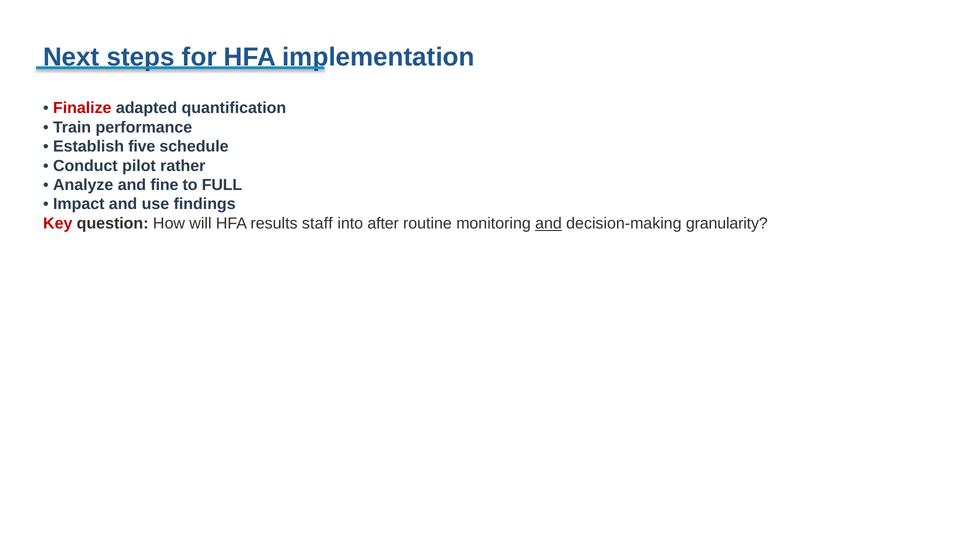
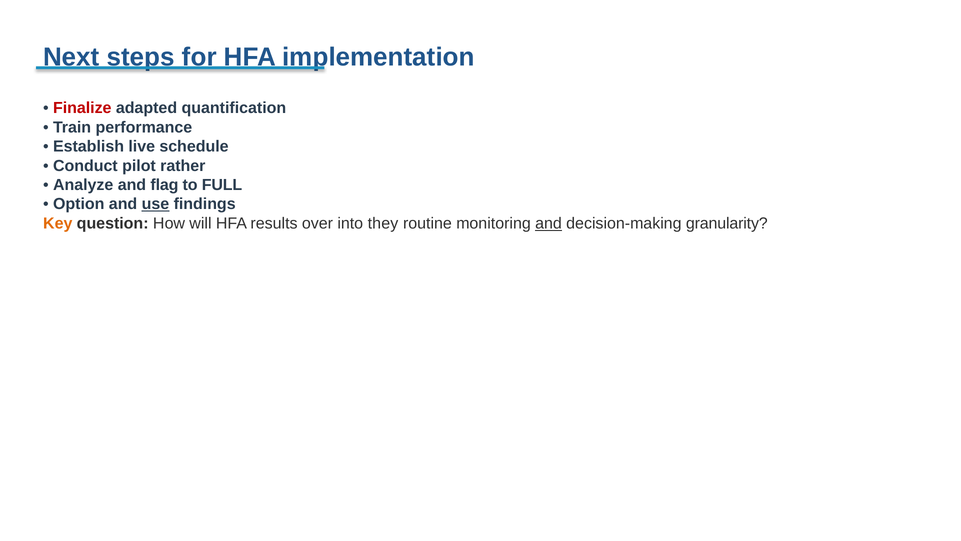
five: five -> live
fine: fine -> flag
Impact: Impact -> Option
use underline: none -> present
Key colour: red -> orange
staff: staff -> over
after: after -> they
